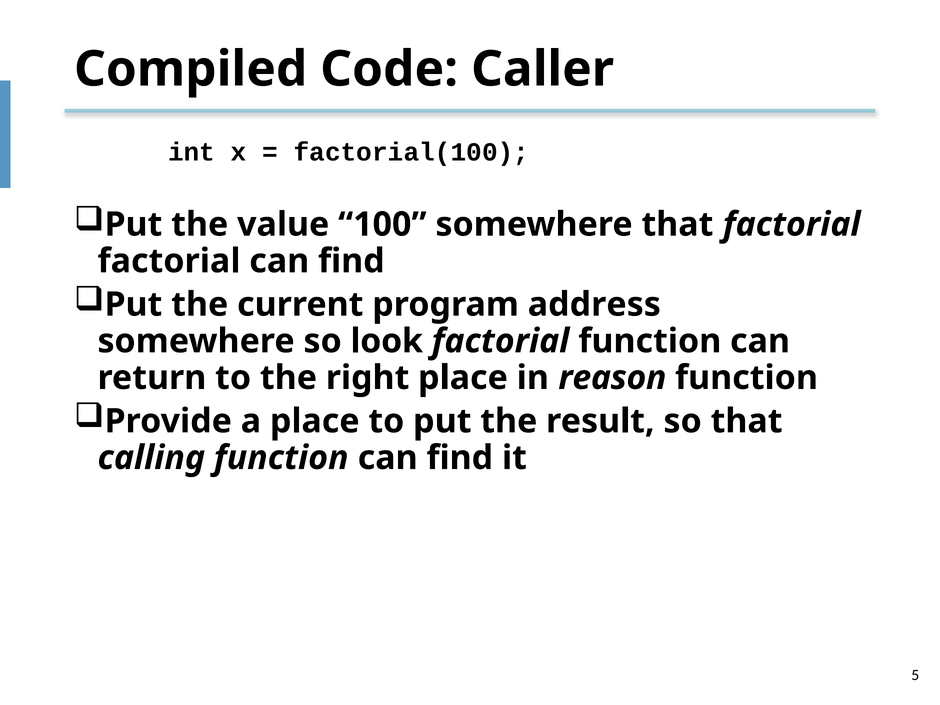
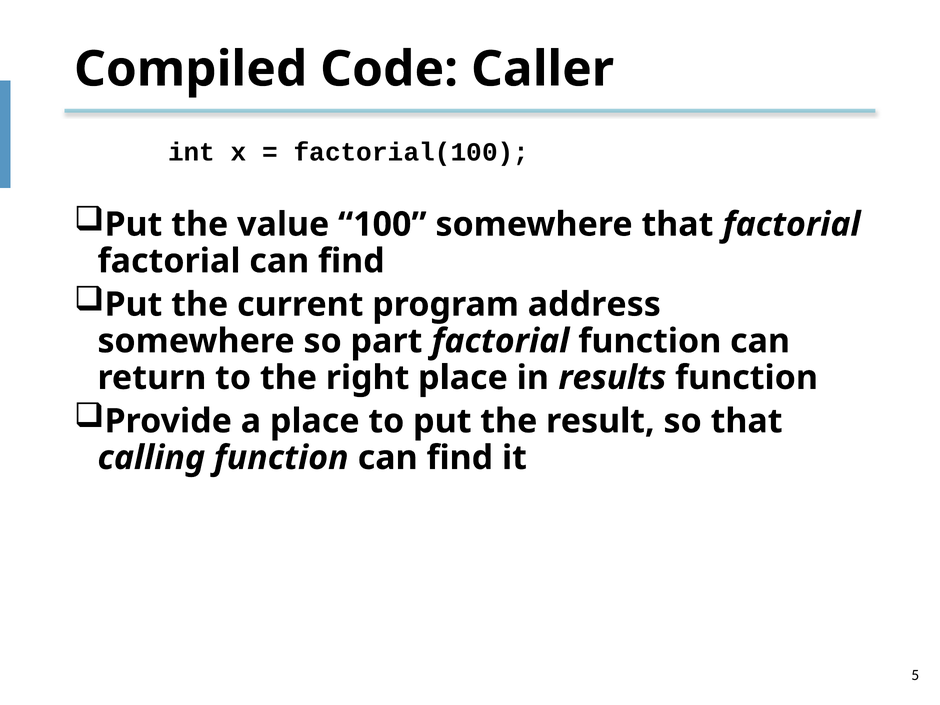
look: look -> part
reason: reason -> results
